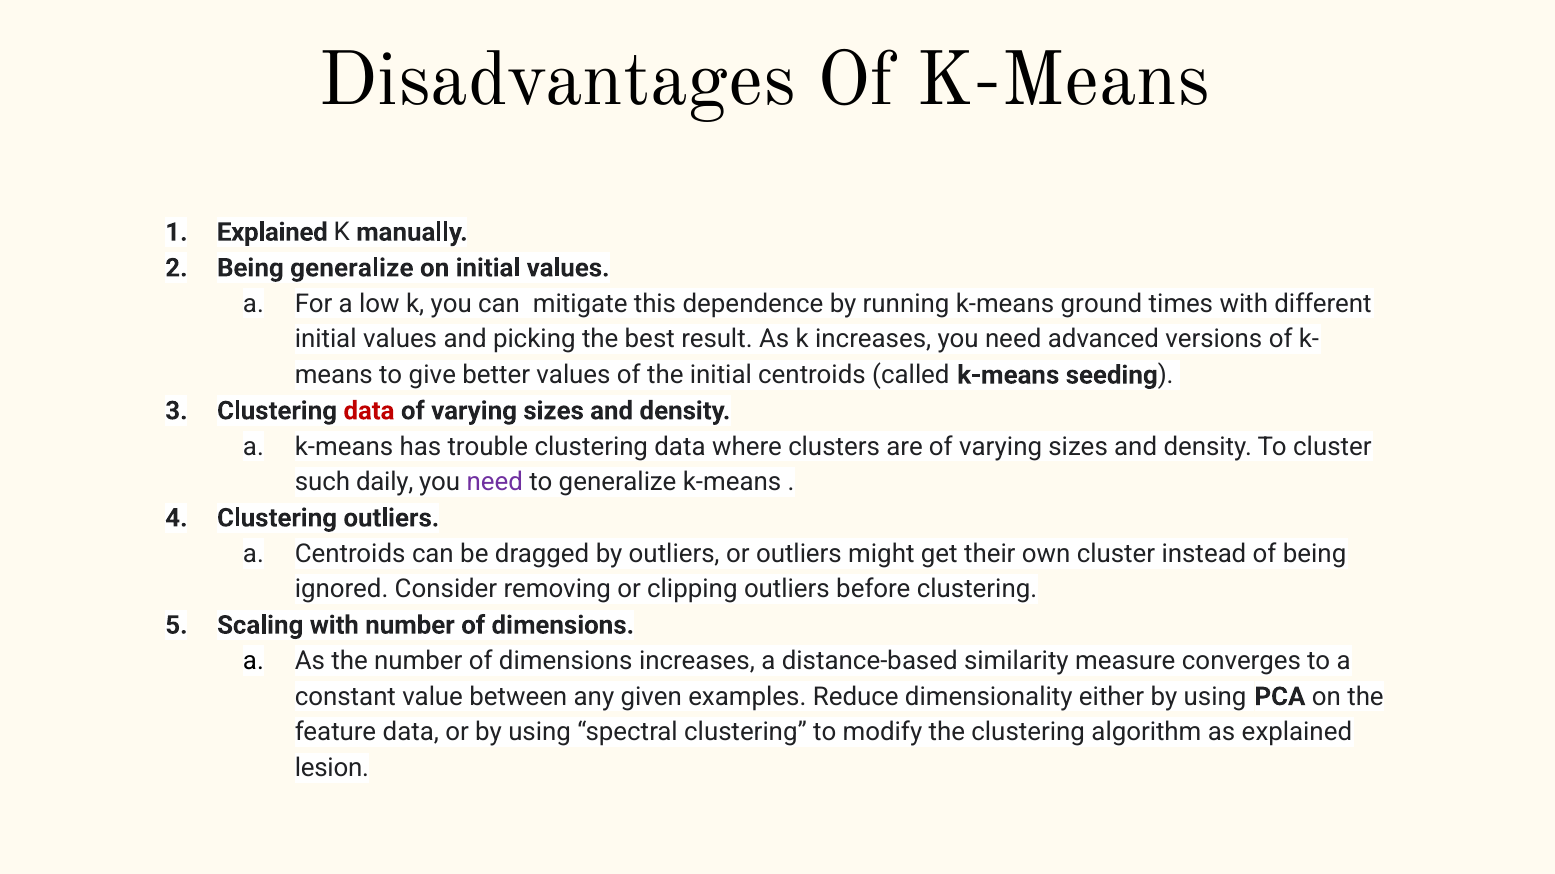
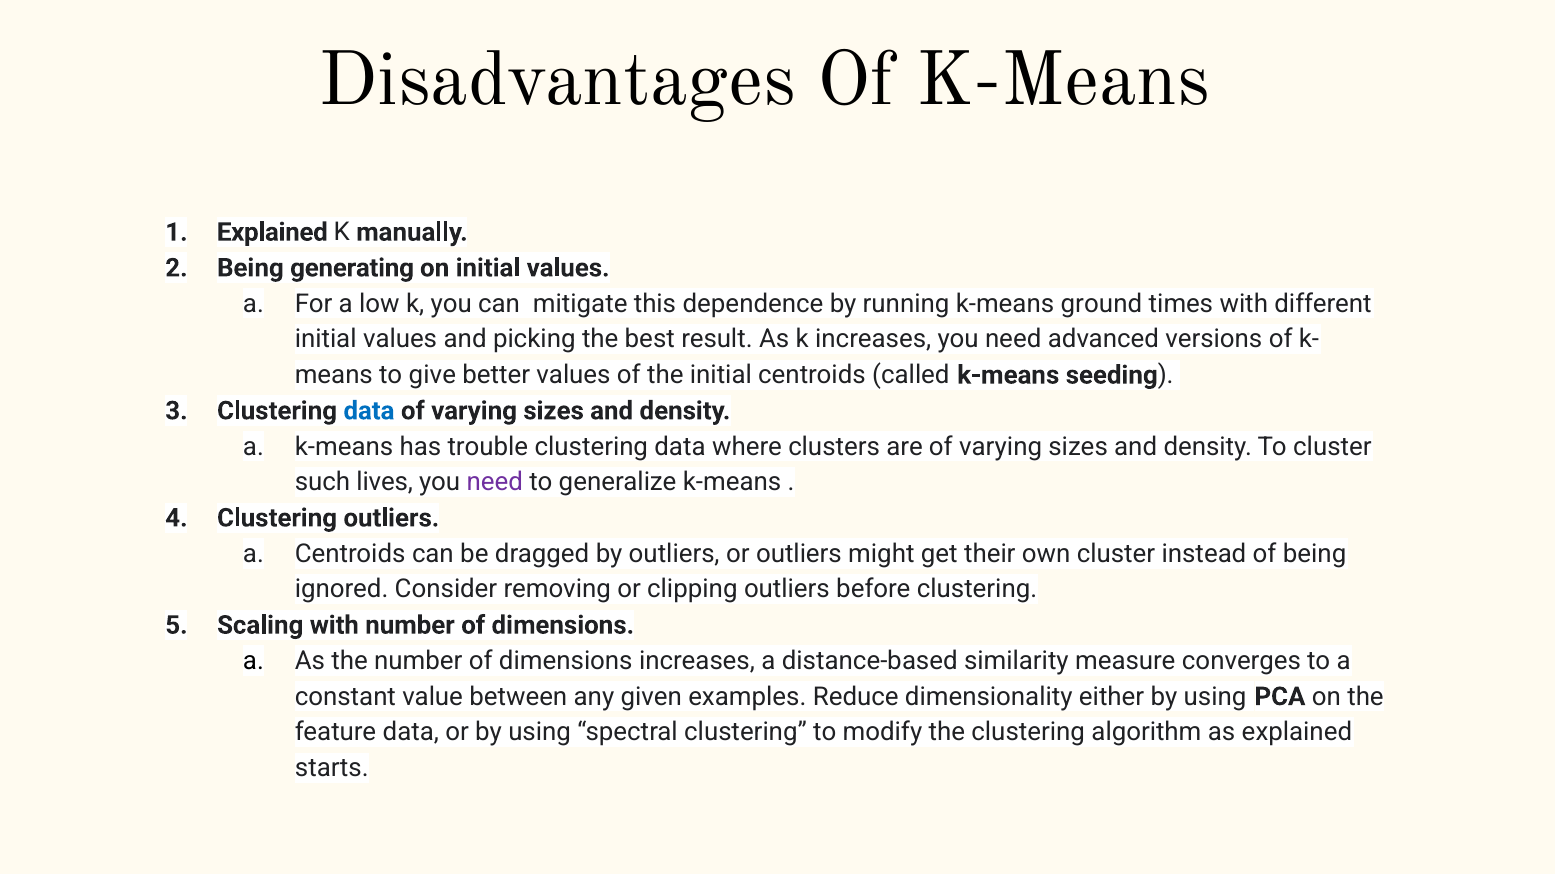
Being generalize: generalize -> generating
data at (369, 411) colour: red -> blue
daily: daily -> lives
lesion: lesion -> starts
